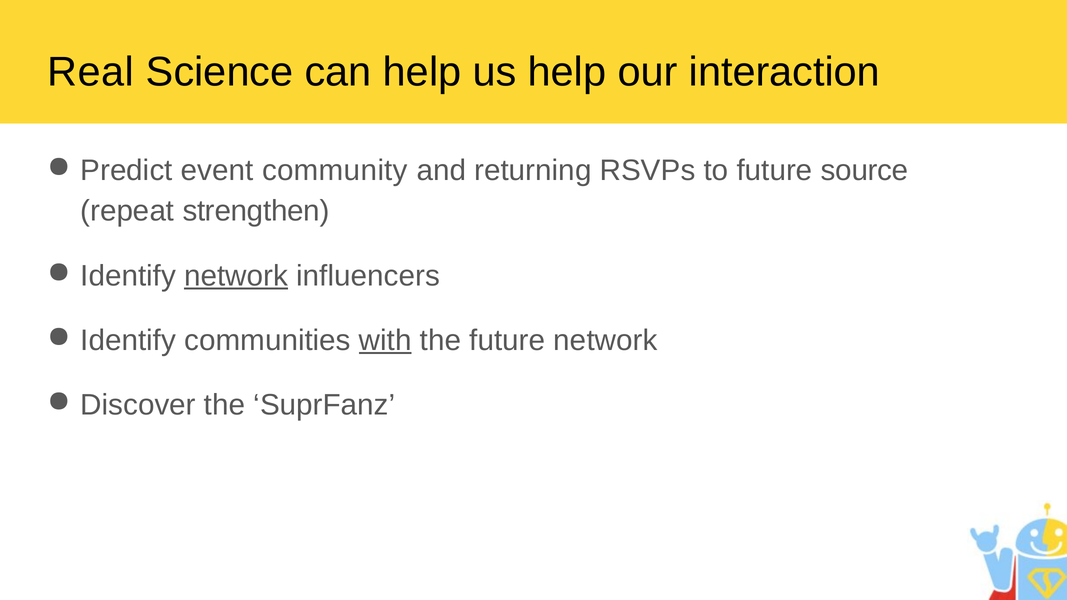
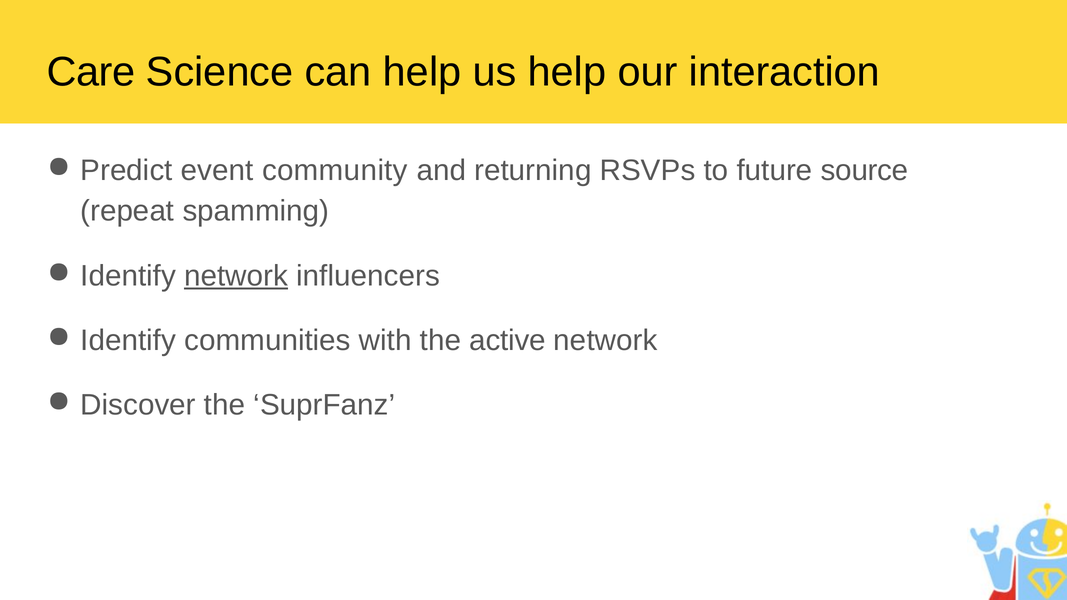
Real: Real -> Care
strengthen: strengthen -> spamming
with underline: present -> none
the future: future -> active
